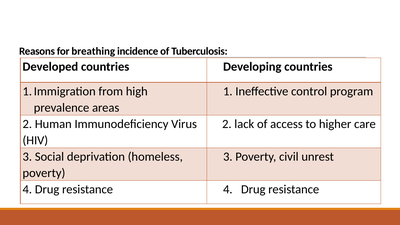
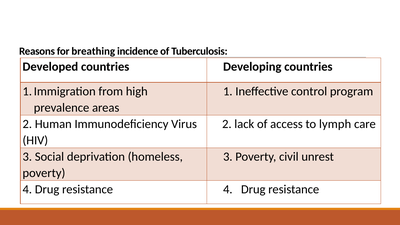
higher: higher -> lymph
